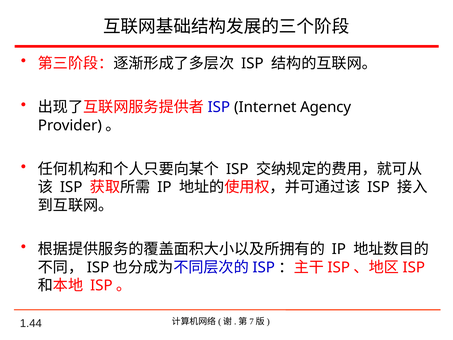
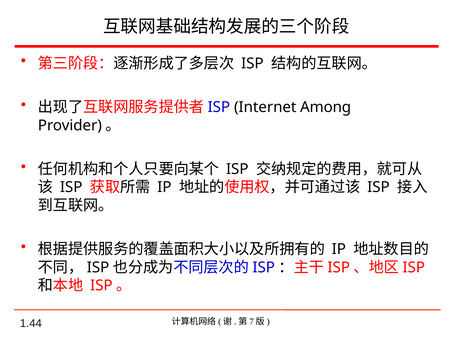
Agency: Agency -> Among
